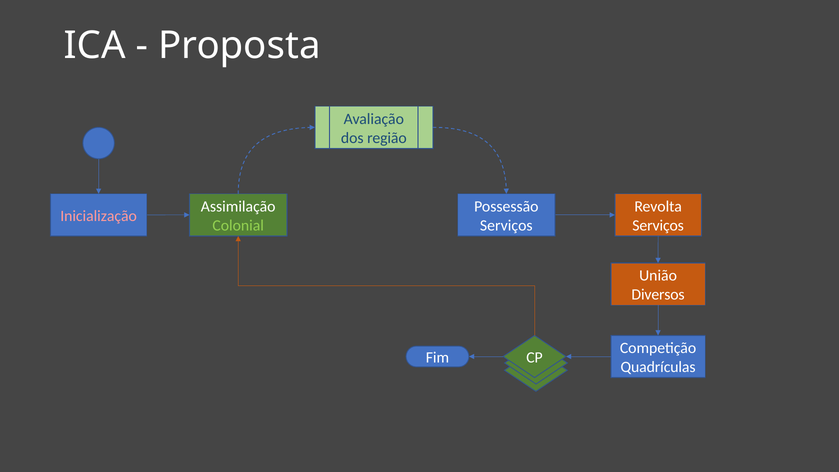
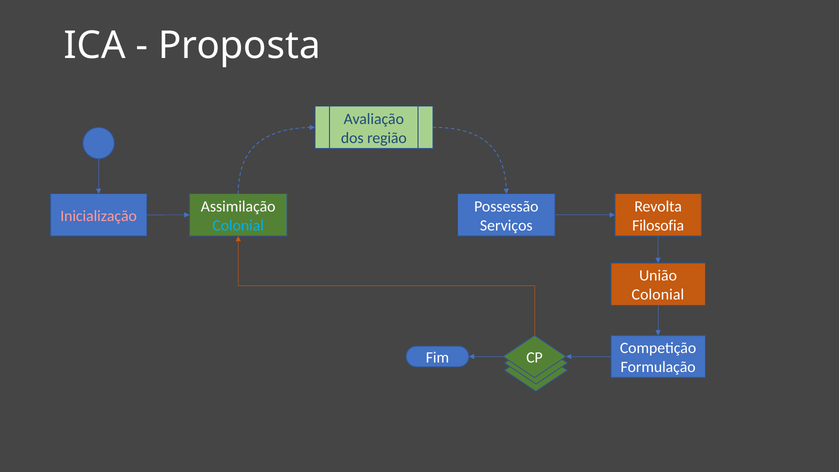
Colonial at (238, 225) colour: light green -> light blue
Serviços at (658, 225): Serviços -> Filosofia
Diversos at (658, 295): Diversos -> Colonial
Quadrículas: Quadrículas -> Formulação
